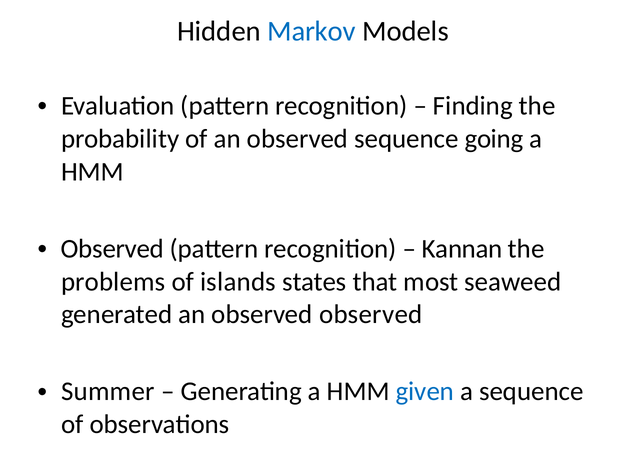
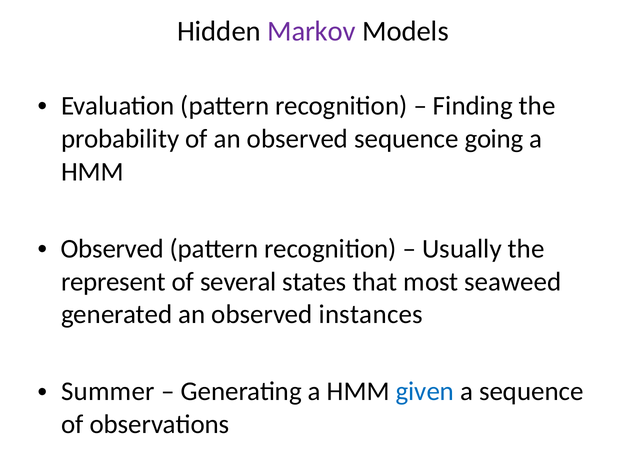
Markov colour: blue -> purple
Kannan: Kannan -> Usually
problems: problems -> represent
islands: islands -> several
observed observed: observed -> instances
